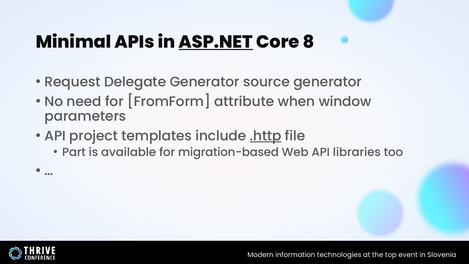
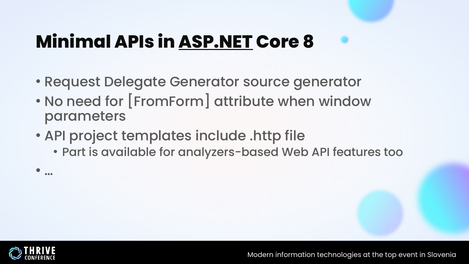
.http underline: present -> none
migration-based: migration-based -> analyzers-based
libraries: libraries -> features
